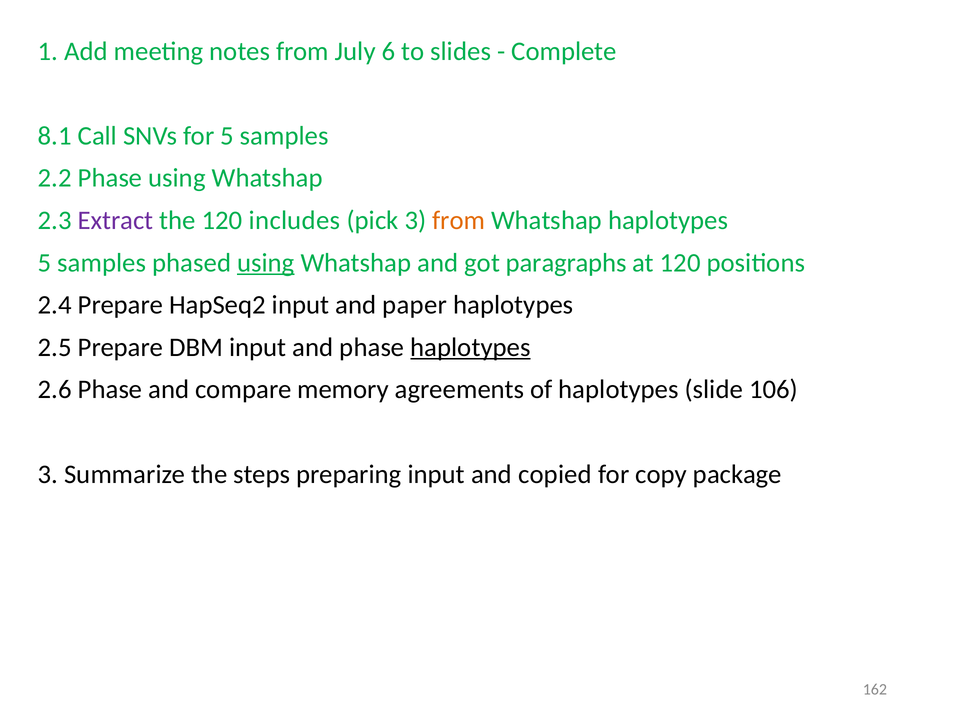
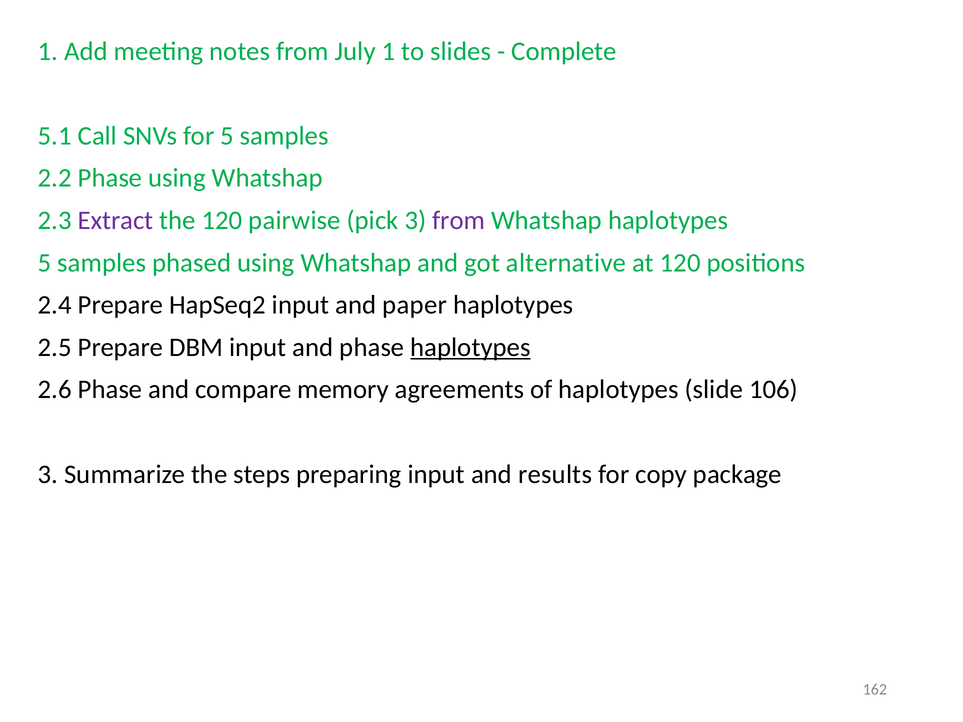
July 6: 6 -> 1
8.1: 8.1 -> 5.1
includes: includes -> pairwise
from at (459, 221) colour: orange -> purple
using at (266, 263) underline: present -> none
paragraphs: paragraphs -> alternative
copied: copied -> results
